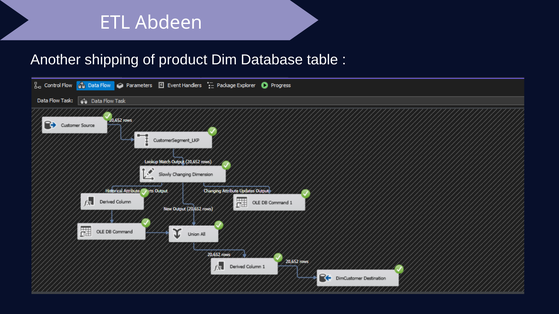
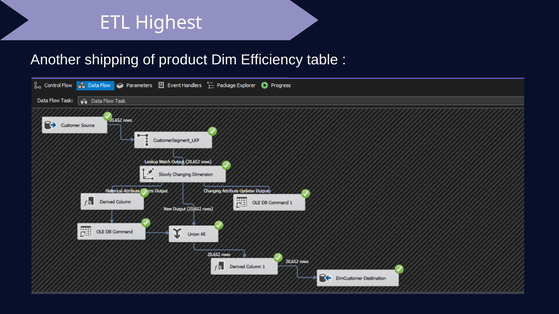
Abdeen: Abdeen -> Highest
Database: Database -> Efficiency
